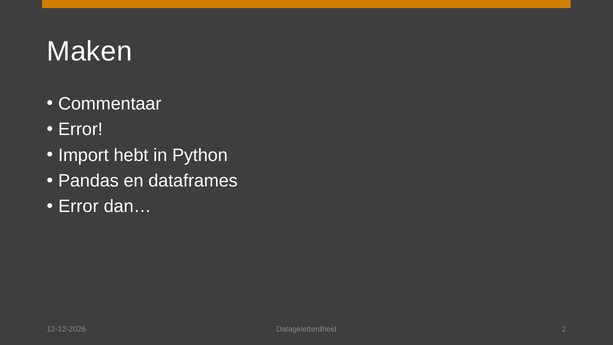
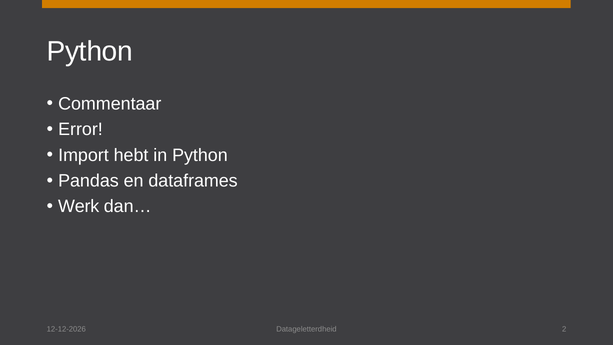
Maken at (90, 51): Maken -> Python
Error at (78, 206): Error -> Werk
